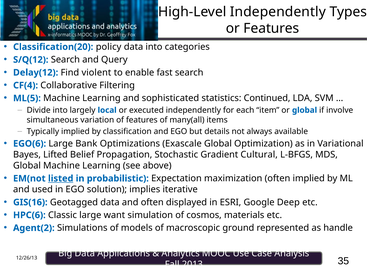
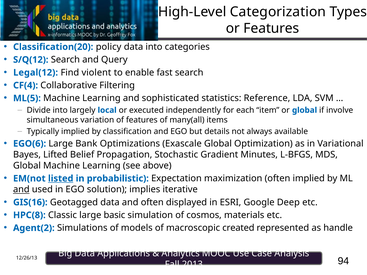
High-Level Independently: Independently -> Categorization
Delay(12: Delay(12 -> Legal(12
Continued: Continued -> Reference
Cultural: Cultural -> Minutes
and at (21, 190) underline: none -> present
HPC(6: HPC(6 -> HPC(8
want: want -> basic
ground: ground -> created
35: 35 -> 94
